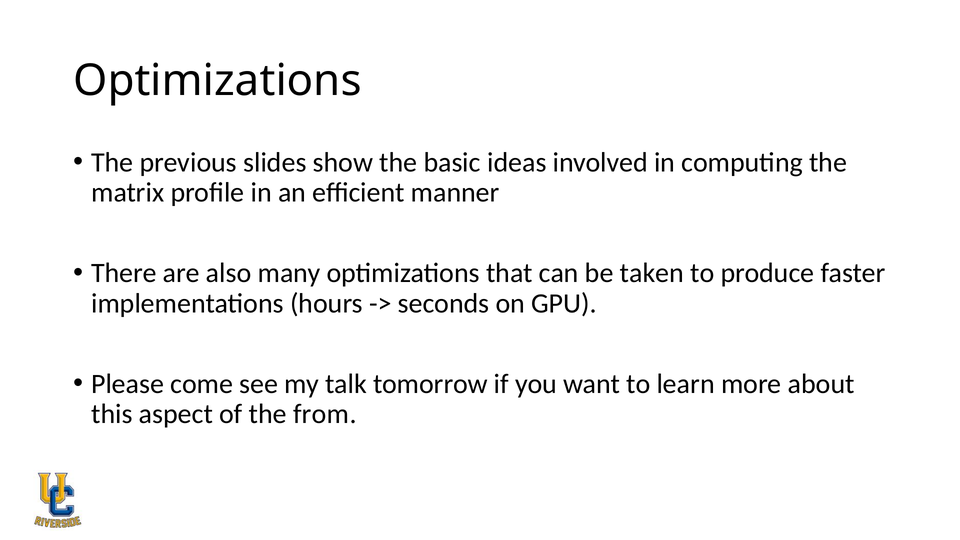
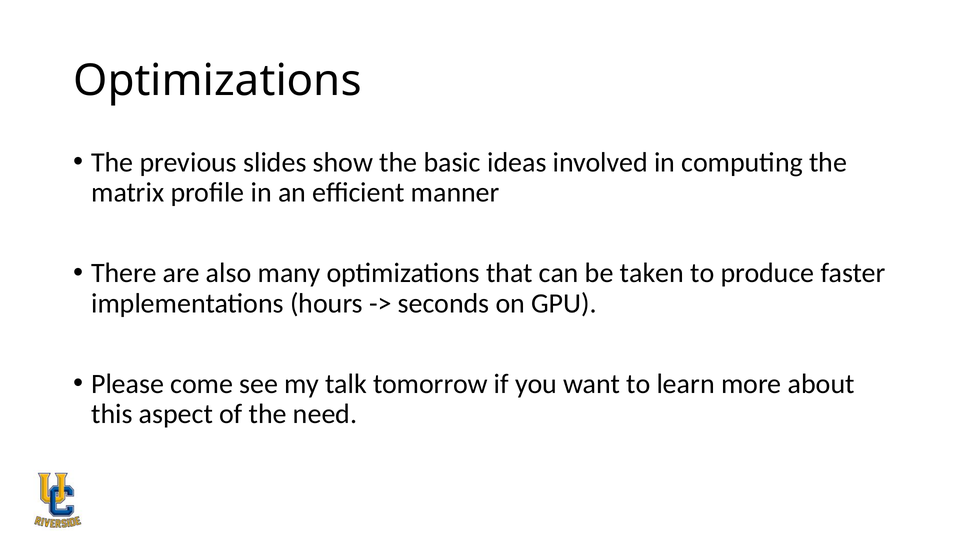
from: from -> need
